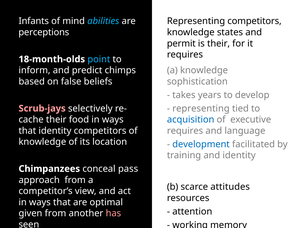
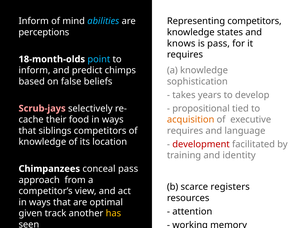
Infants at (34, 21): Infants -> Inform
permit: permit -> knows
is their: their -> pass
representing at (201, 108): representing -> propositional
acquisition colour: blue -> orange
that identity: identity -> siblings
development colour: blue -> red
attitudes: attitudes -> registers
given from: from -> track
has colour: pink -> yellow
